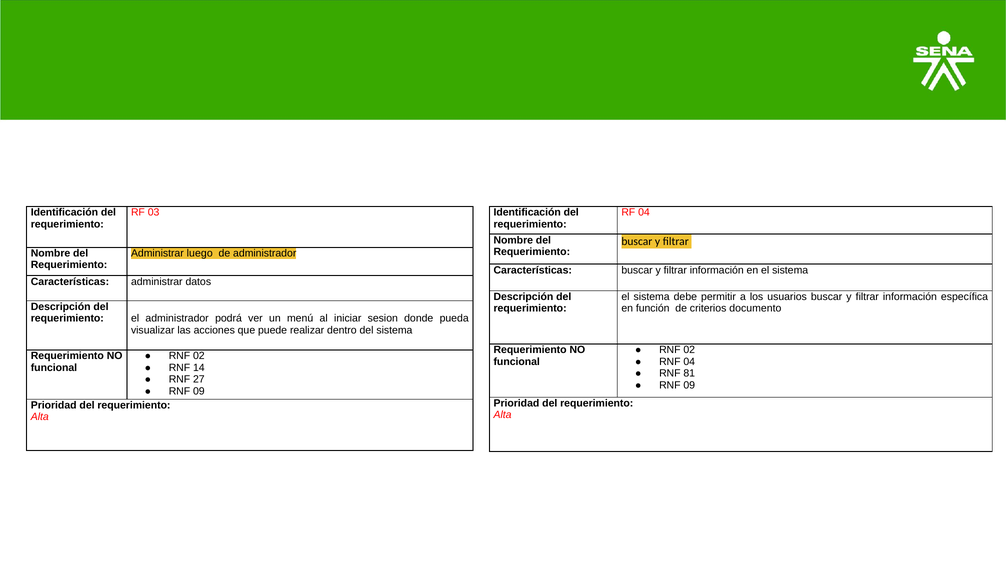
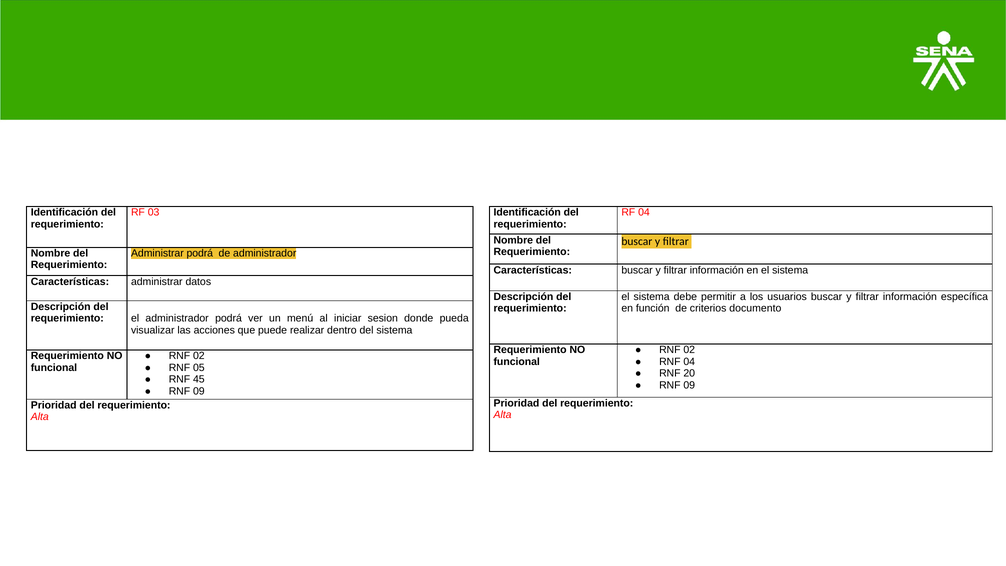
Administrar luego: luego -> podrá
14: 14 -> 05
81: 81 -> 20
27: 27 -> 45
